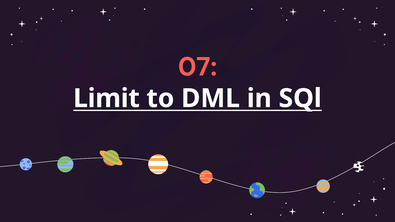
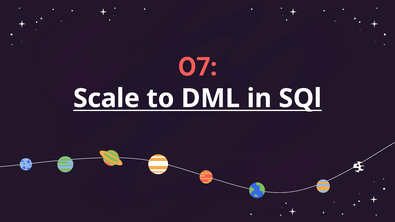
Limit: Limit -> Scale
